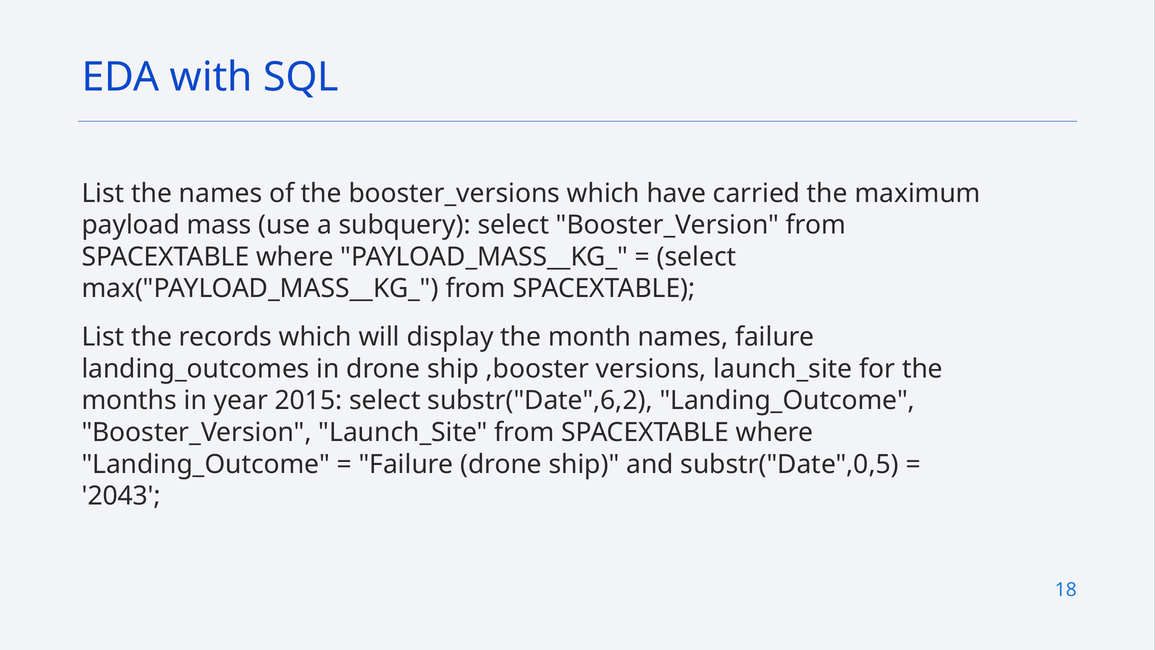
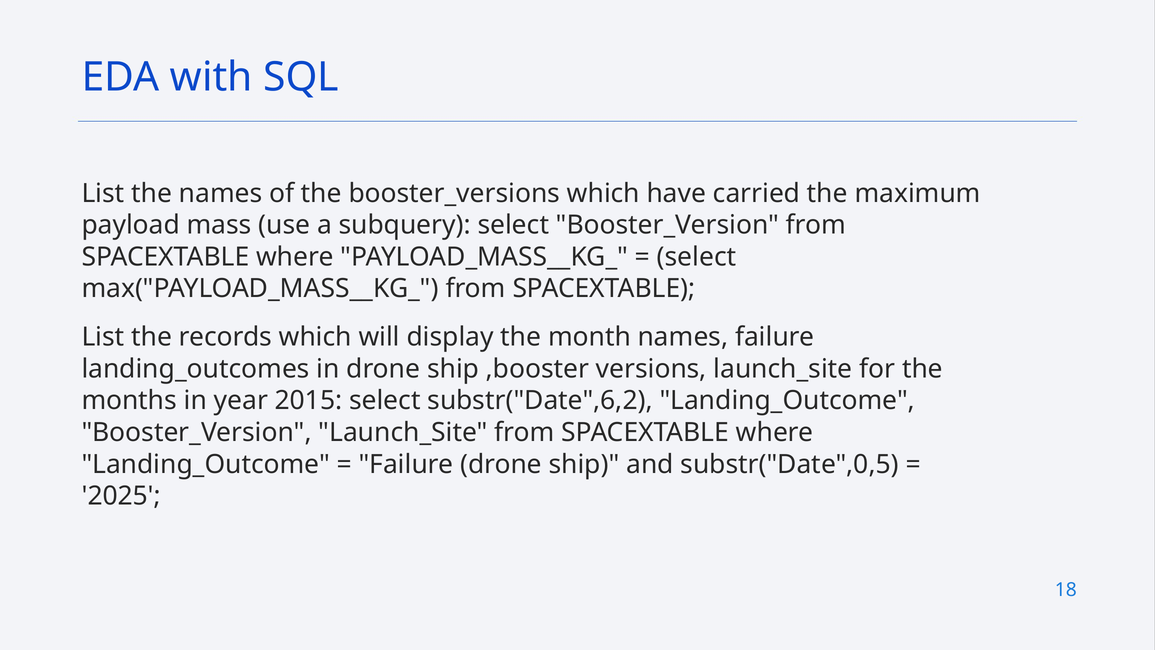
2043: 2043 -> 2025
